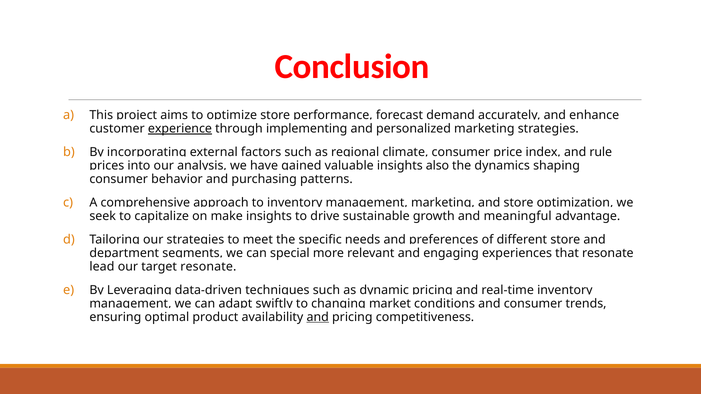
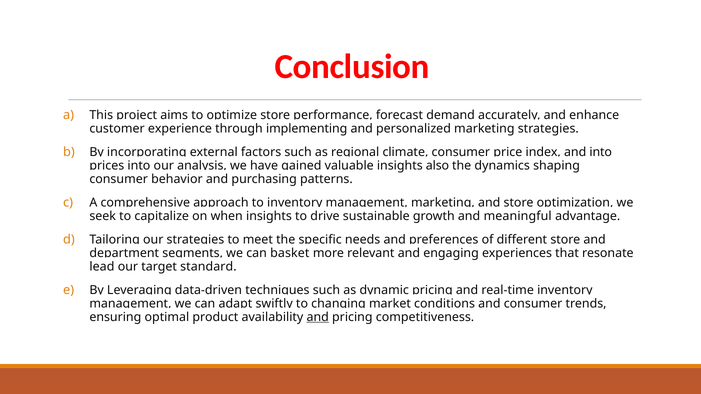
experience underline: present -> none
rule at (601, 152): rule -> into
make: make -> when
special: special -> basket
target resonate: resonate -> standard
